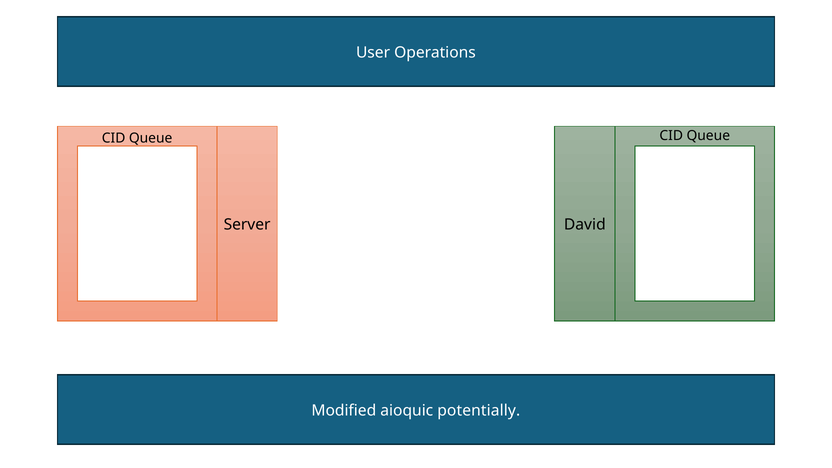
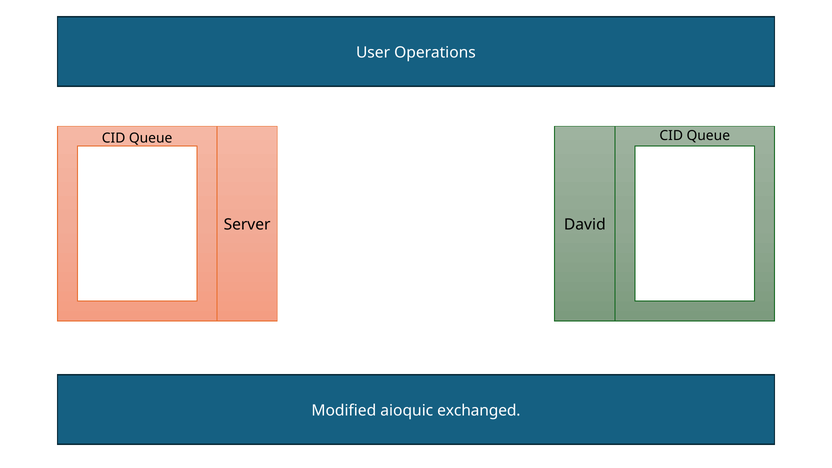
potentially: potentially -> exchanged
